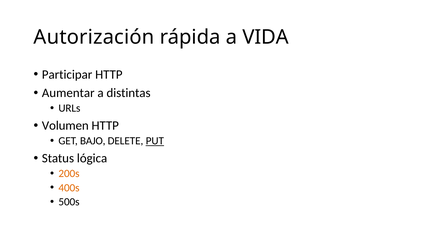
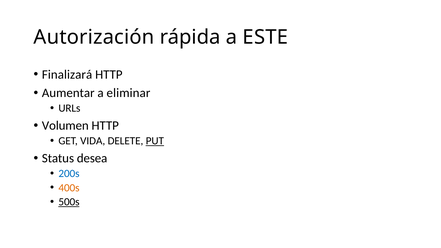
VIDA: VIDA -> ESTE
Participar: Participar -> Finalizará
distintas: distintas -> eliminar
BAJO: BAJO -> VIDA
lógica: lógica -> desea
200s colour: orange -> blue
500s underline: none -> present
